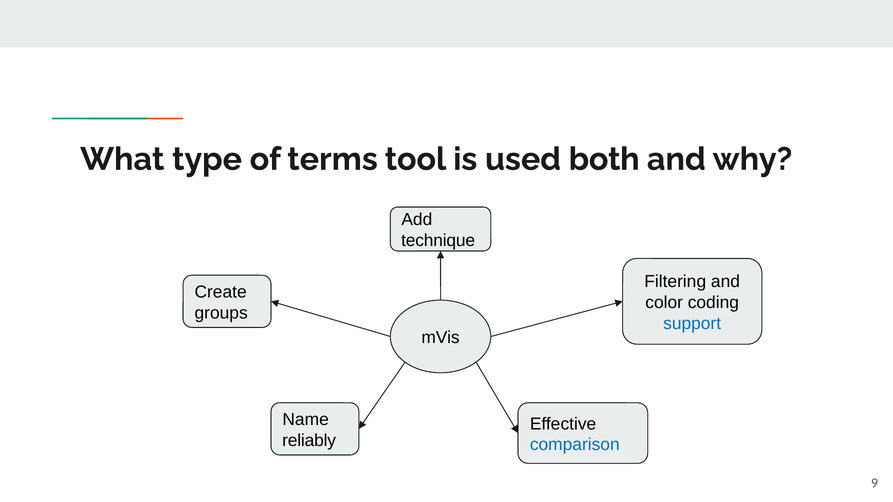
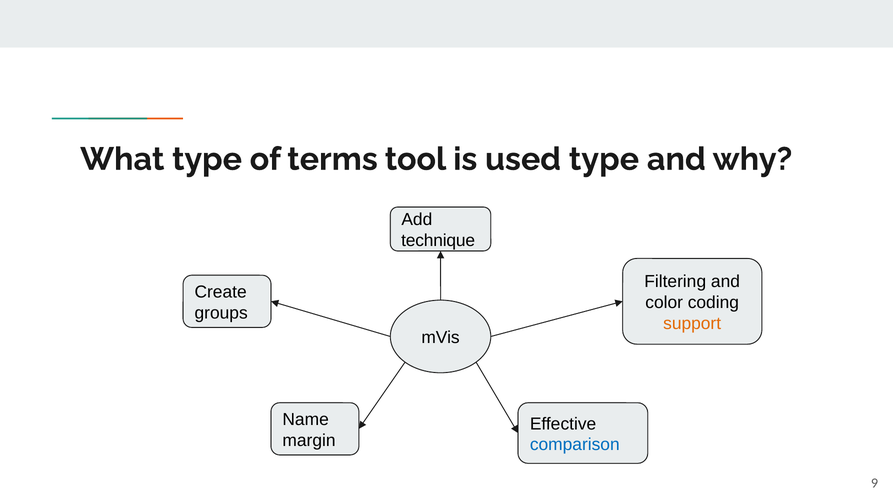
used both: both -> type
support colour: blue -> orange
reliably: reliably -> margin
